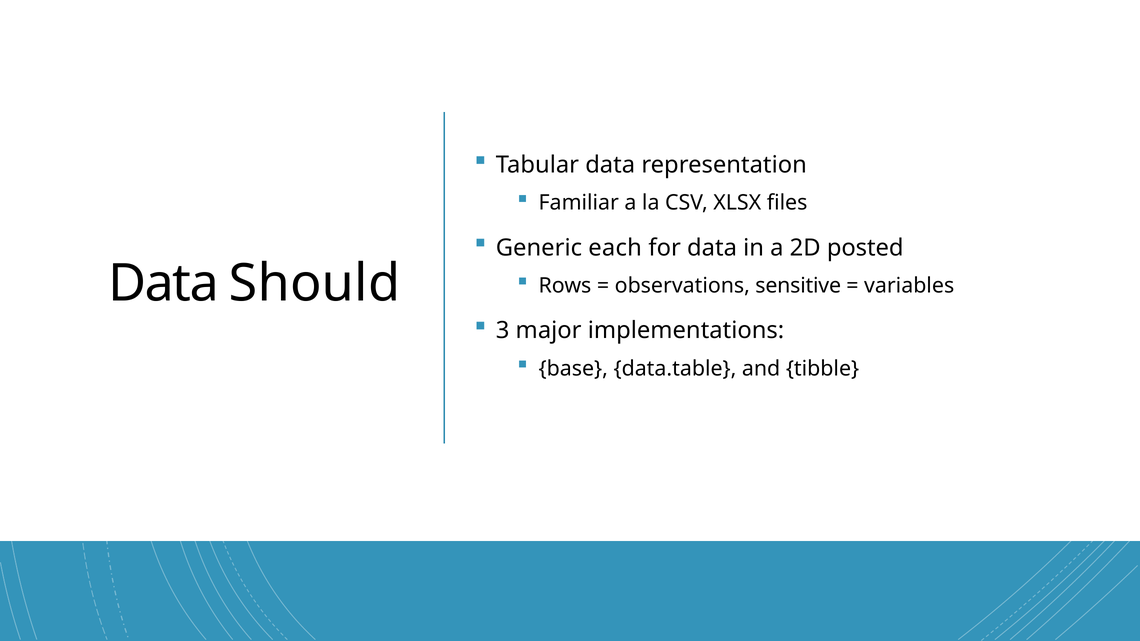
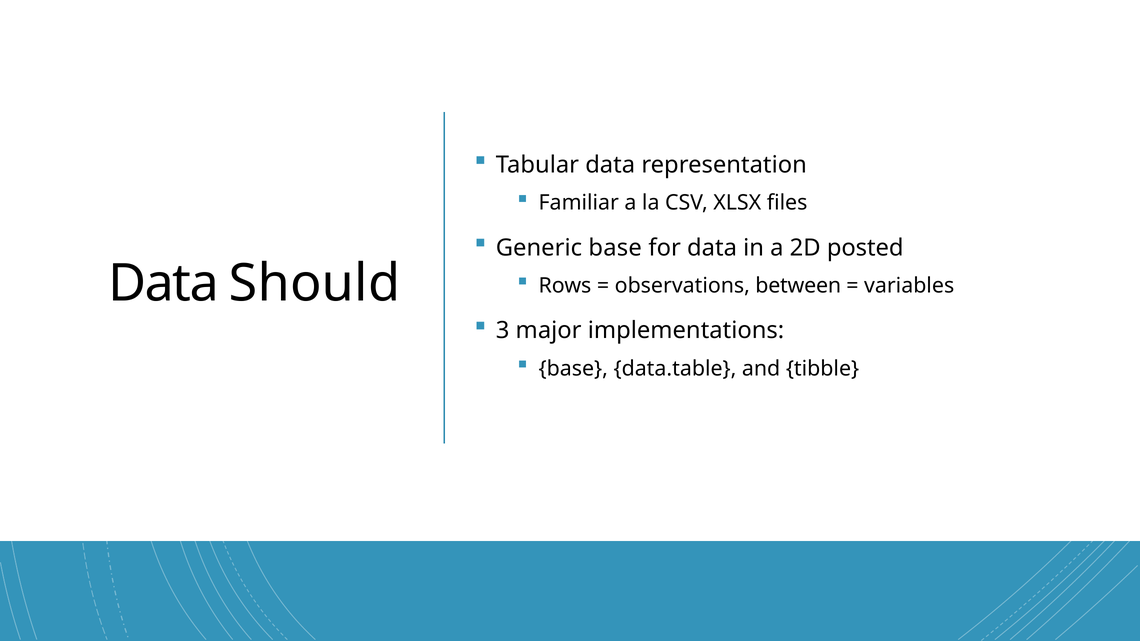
Generic each: each -> base
sensitive: sensitive -> between
